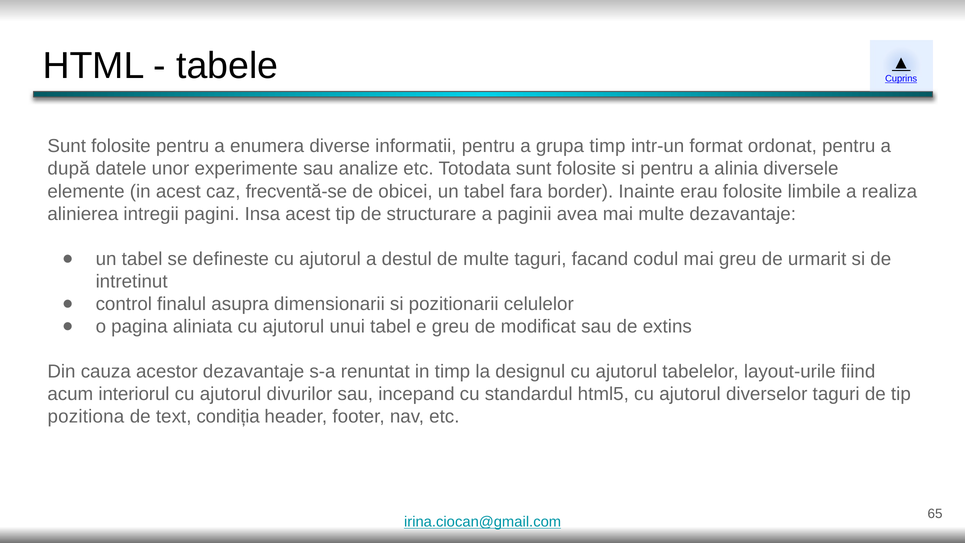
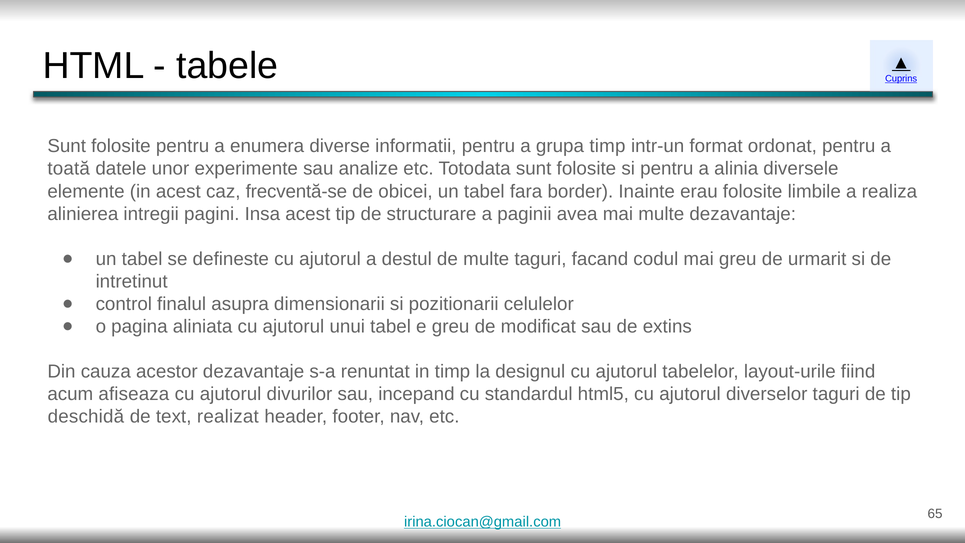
după: după -> toată
interiorul: interiorul -> afiseaza
pozitiona: pozitiona -> deschidă
condiția: condiția -> realizat
